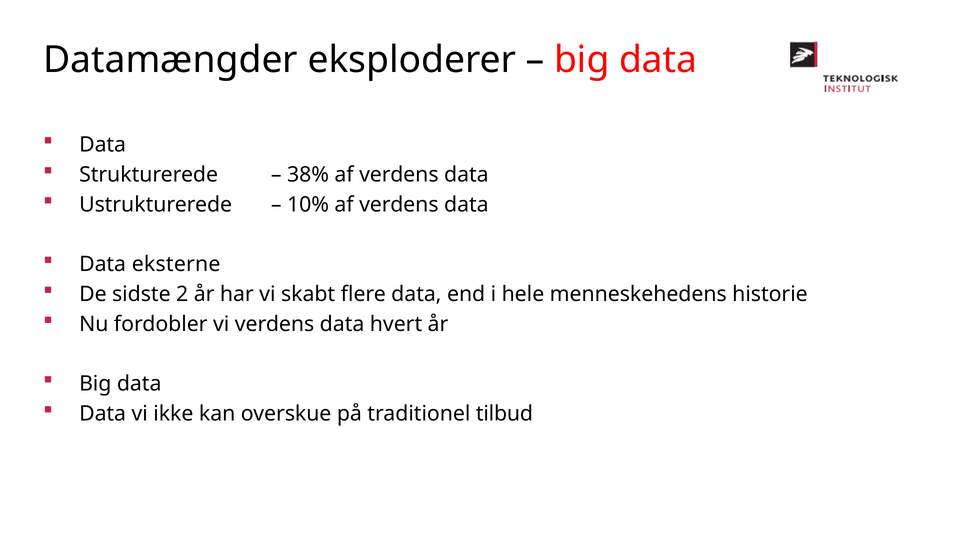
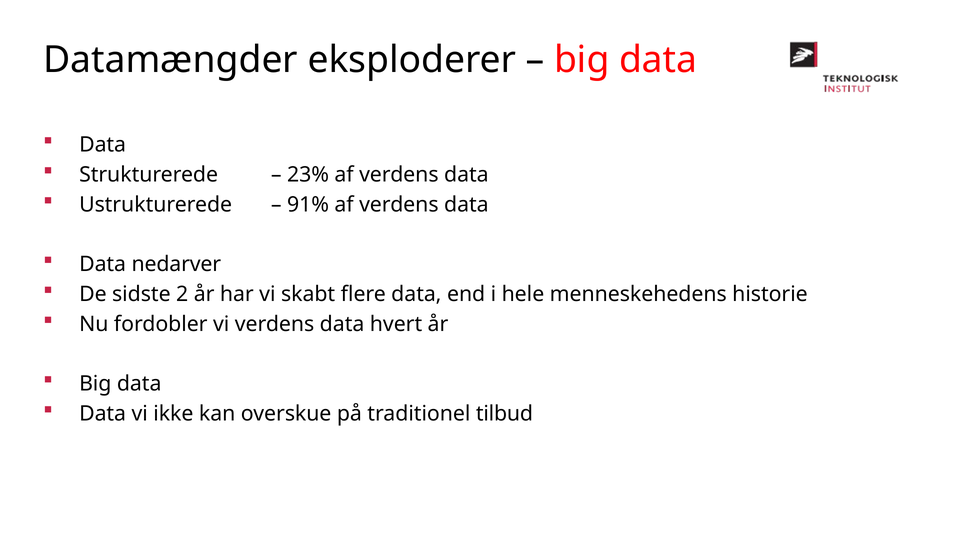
38%: 38% -> 23%
10%: 10% -> 91%
eksterne: eksterne -> nedarver
